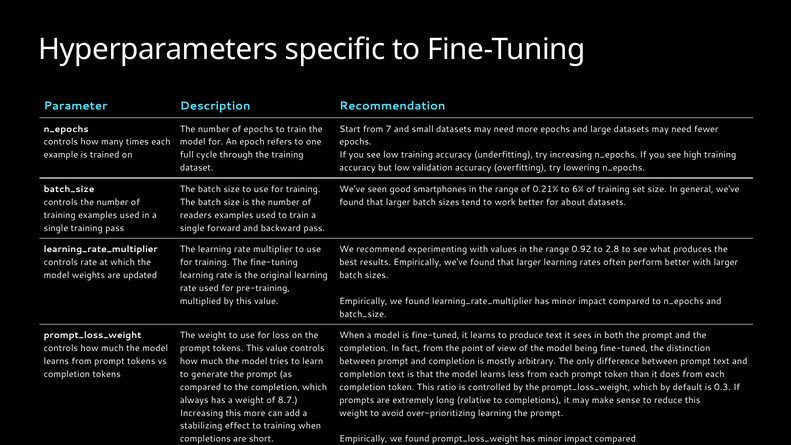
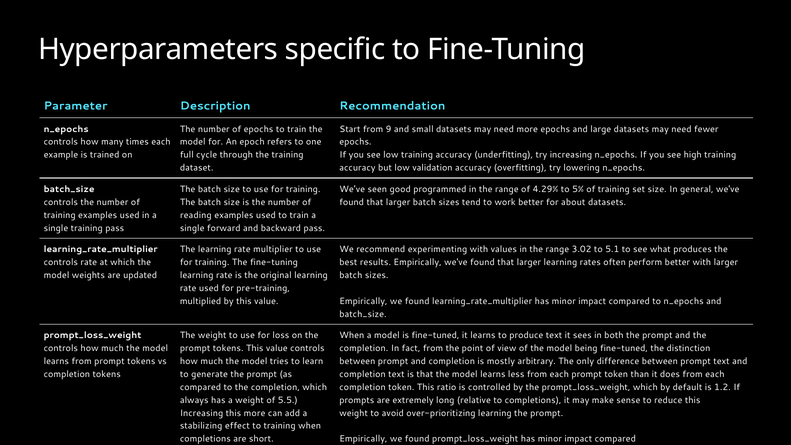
7: 7 -> 9
smartphones: smartphones -> programmed
0.21%: 0.21% -> 4.29%
6%: 6% -> 5%
readers: readers -> reading
0.92: 0.92 -> 3.02
2.8: 2.8 -> 5.1
0.3: 0.3 -> 1.2
8.7: 8.7 -> 5.5
